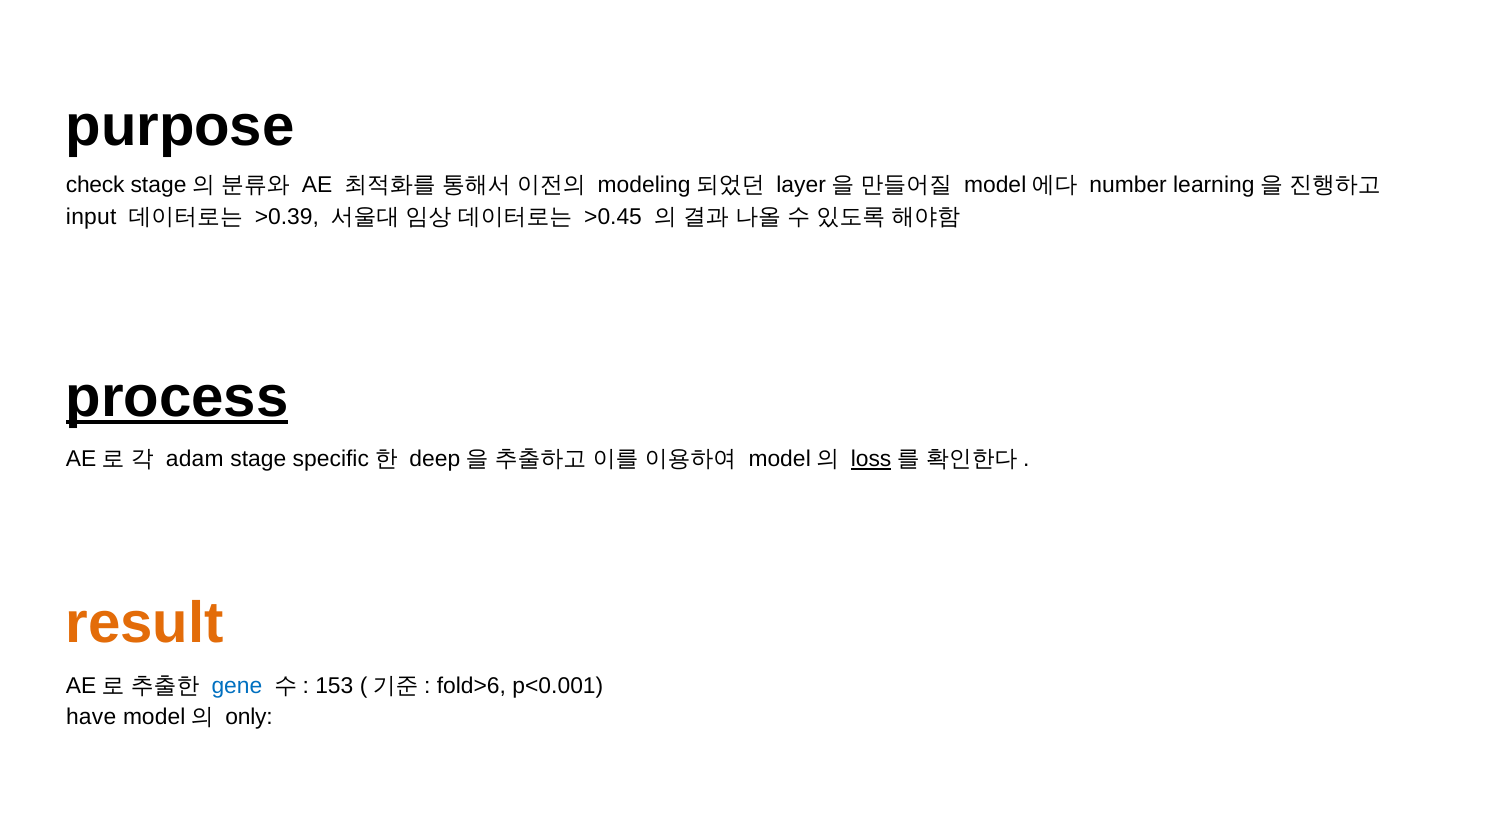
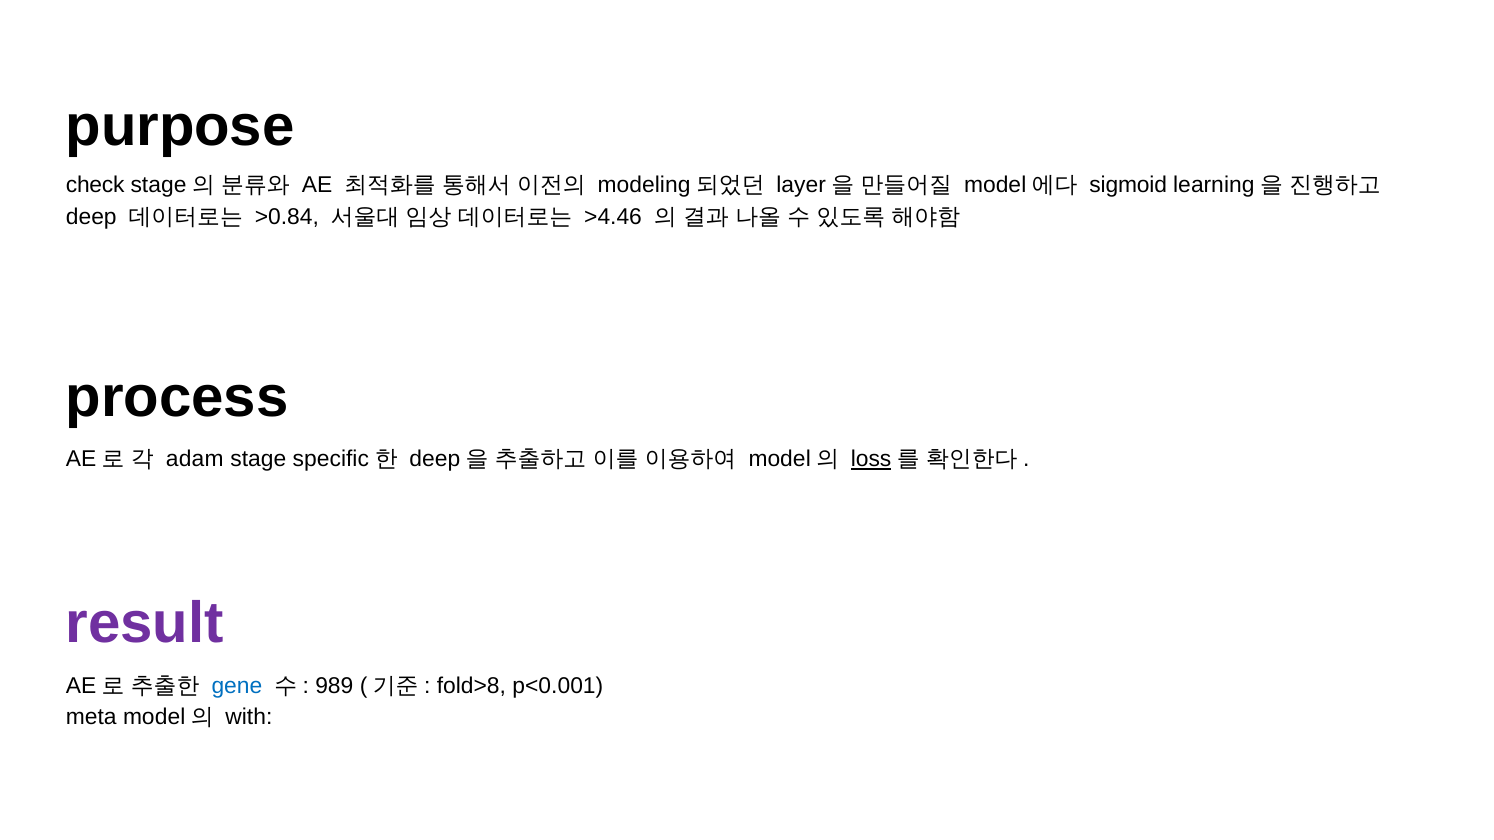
number: number -> sigmoid
input at (91, 217): input -> deep
>0.39: >0.39 -> >0.84
>0.45: >0.45 -> >4.46
process underline: present -> none
result colour: orange -> purple
153: 153 -> 989
fold>6: fold>6 -> fold>8
have: have -> meta
only: only -> with
